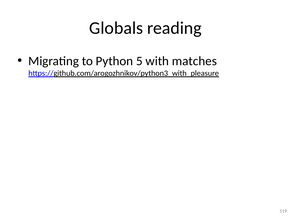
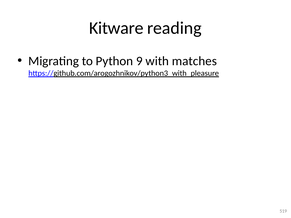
Globals: Globals -> Kitware
5: 5 -> 9
